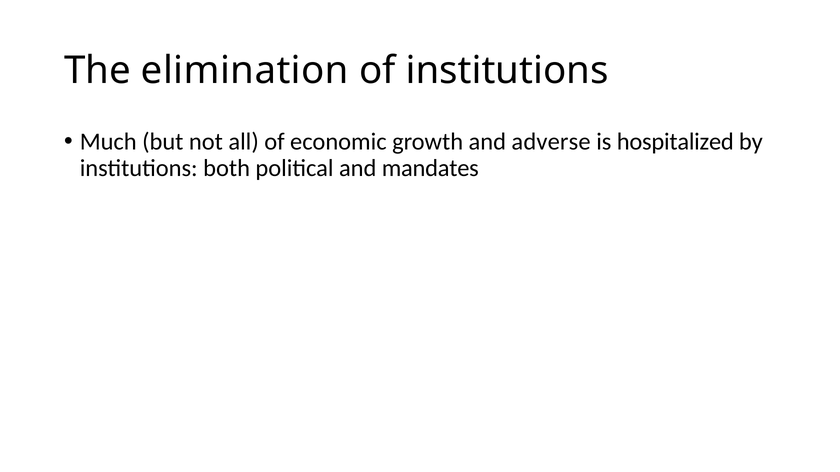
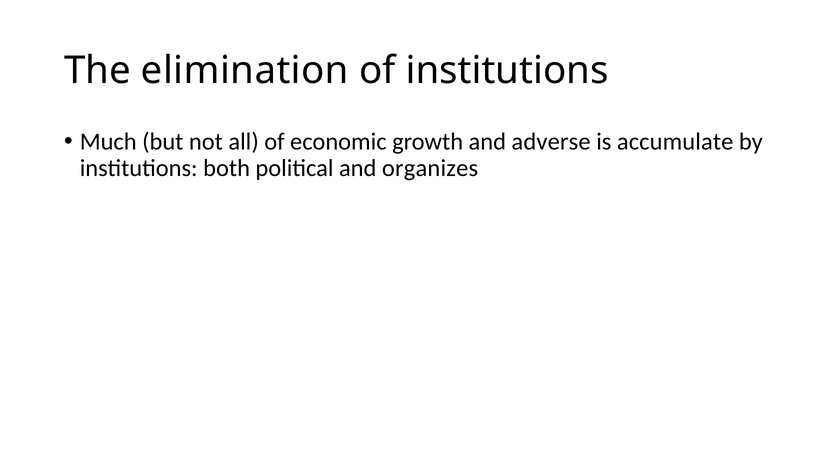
hospitalized: hospitalized -> accumulate
mandates: mandates -> organizes
